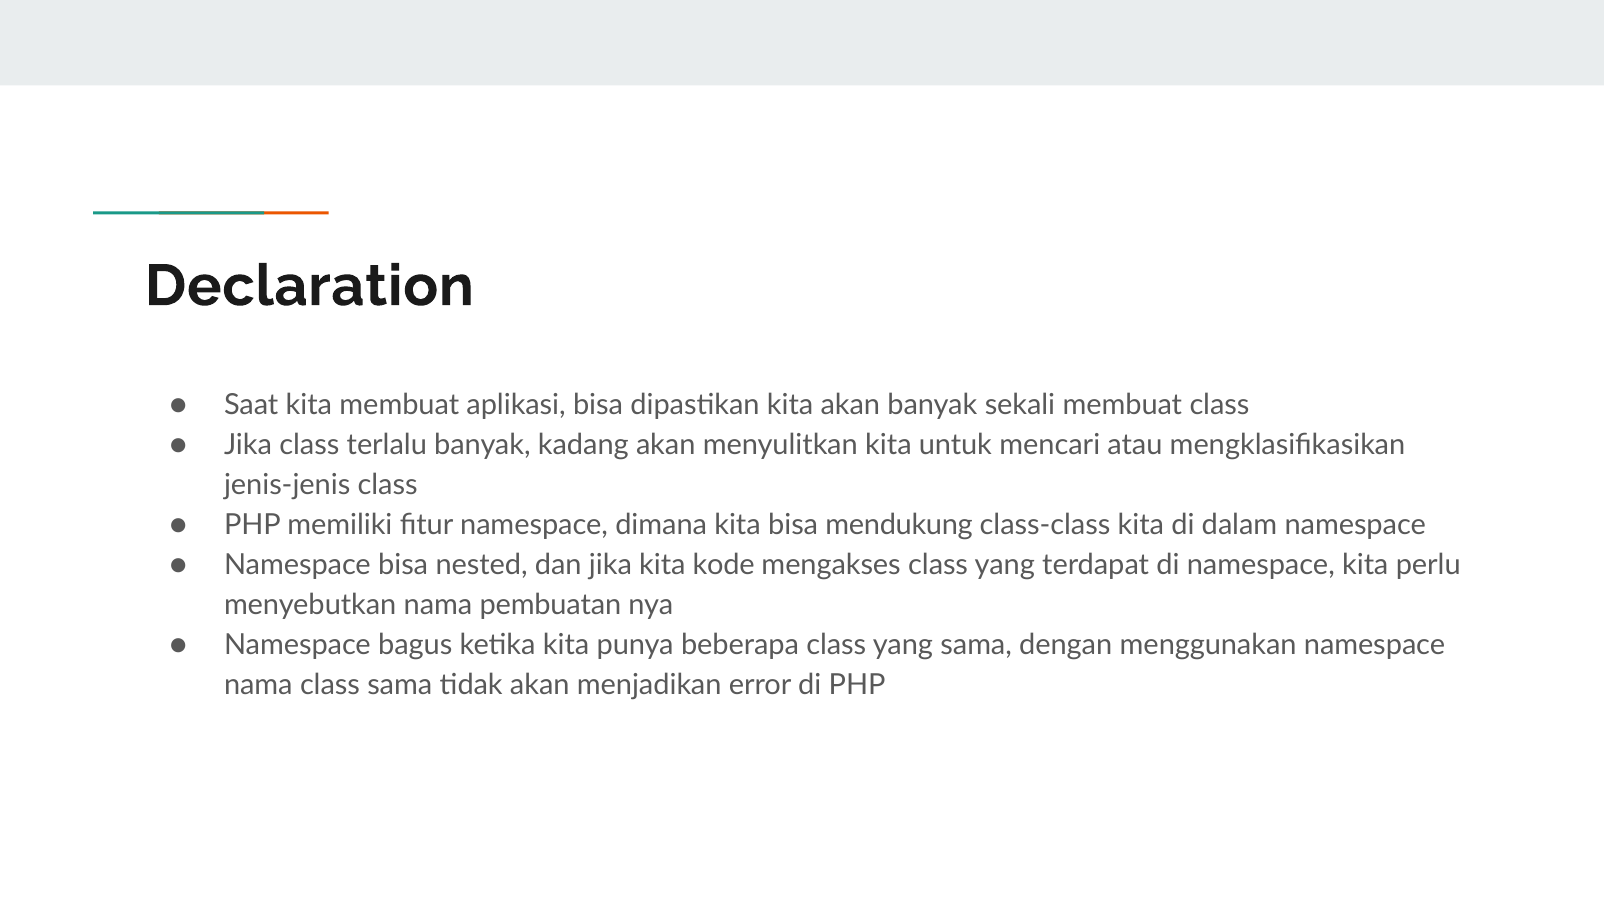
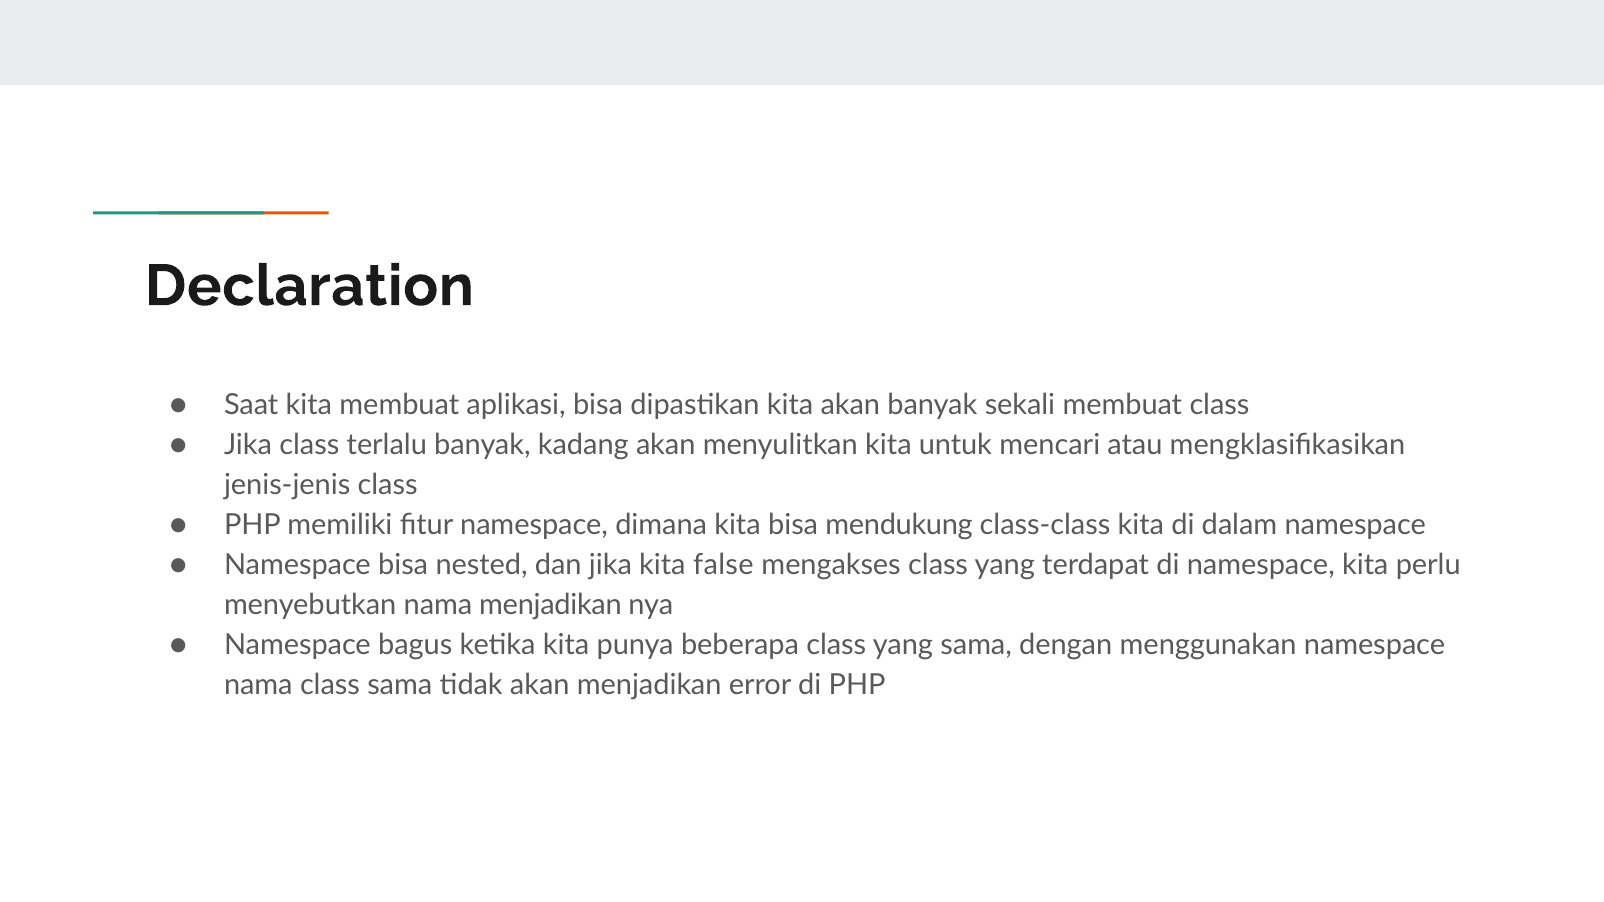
kode: kode -> false
nama pembuatan: pembuatan -> menjadikan
